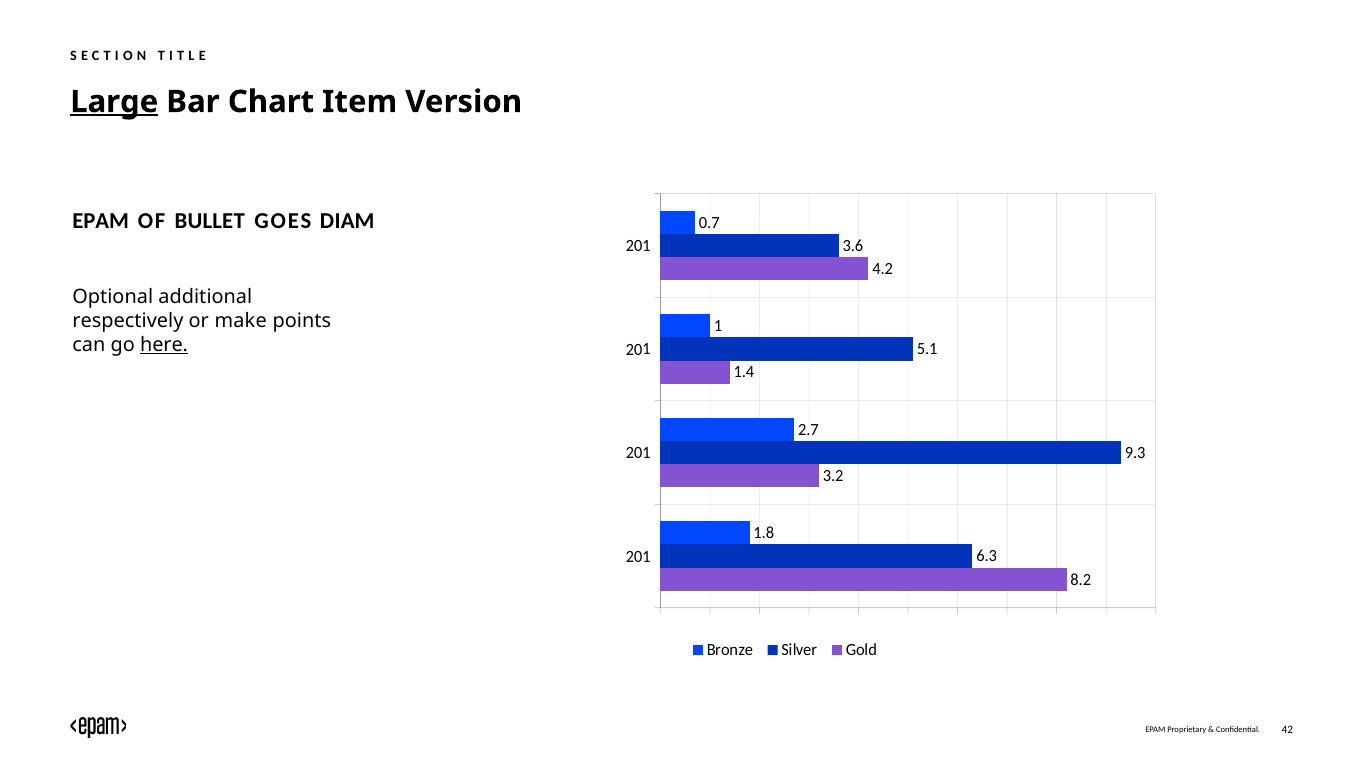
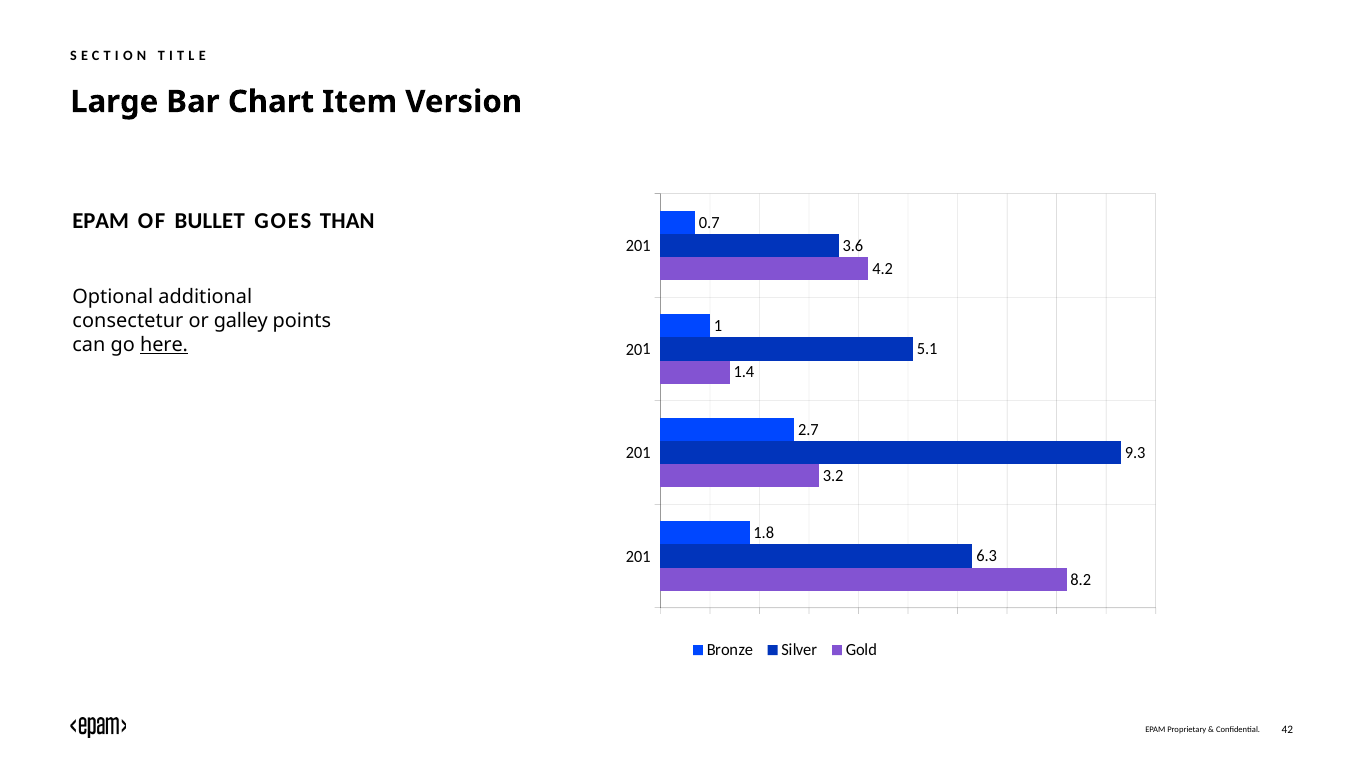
Large underline: present -> none
DIAM: DIAM -> THAN
respectively: respectively -> consectetur
make: make -> galley
